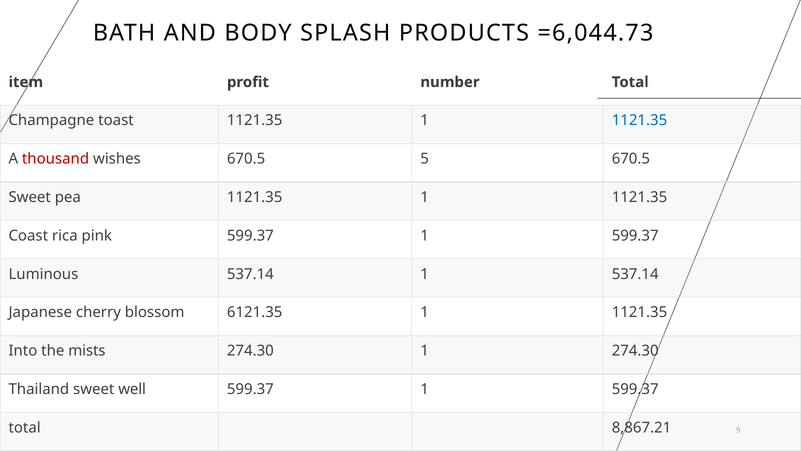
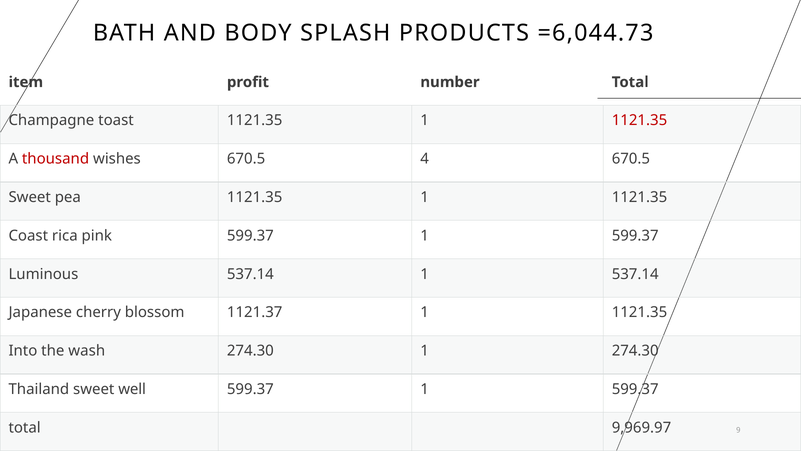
1121.35 at (640, 120) colour: blue -> red
5: 5 -> 4
6121.35: 6121.35 -> 1121.37
mists: mists -> wash
8,867.21: 8,867.21 -> 9,969.97
